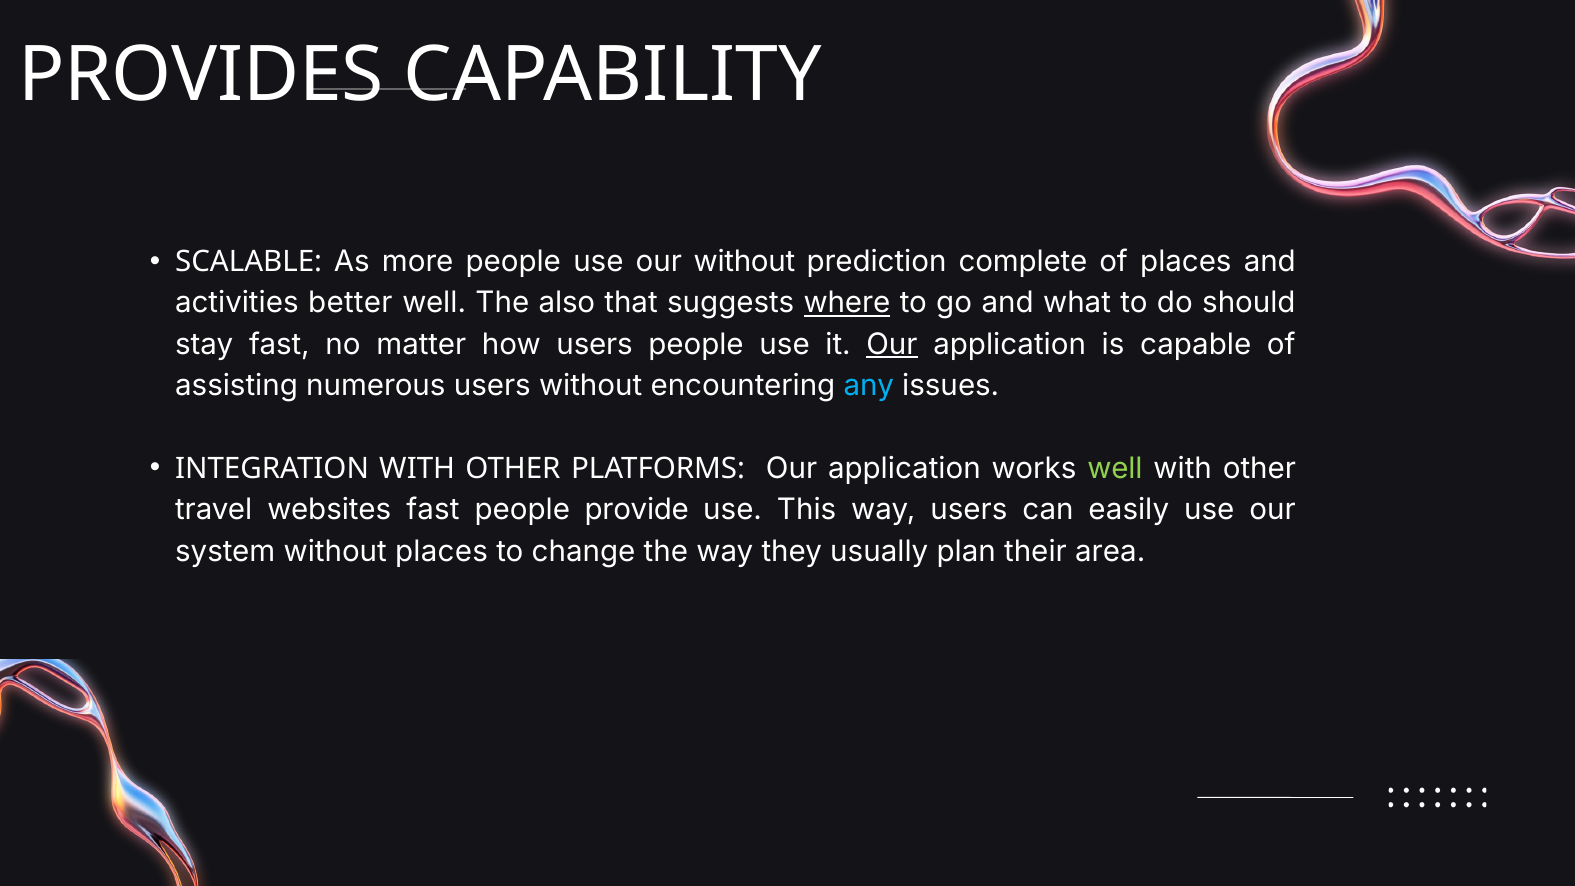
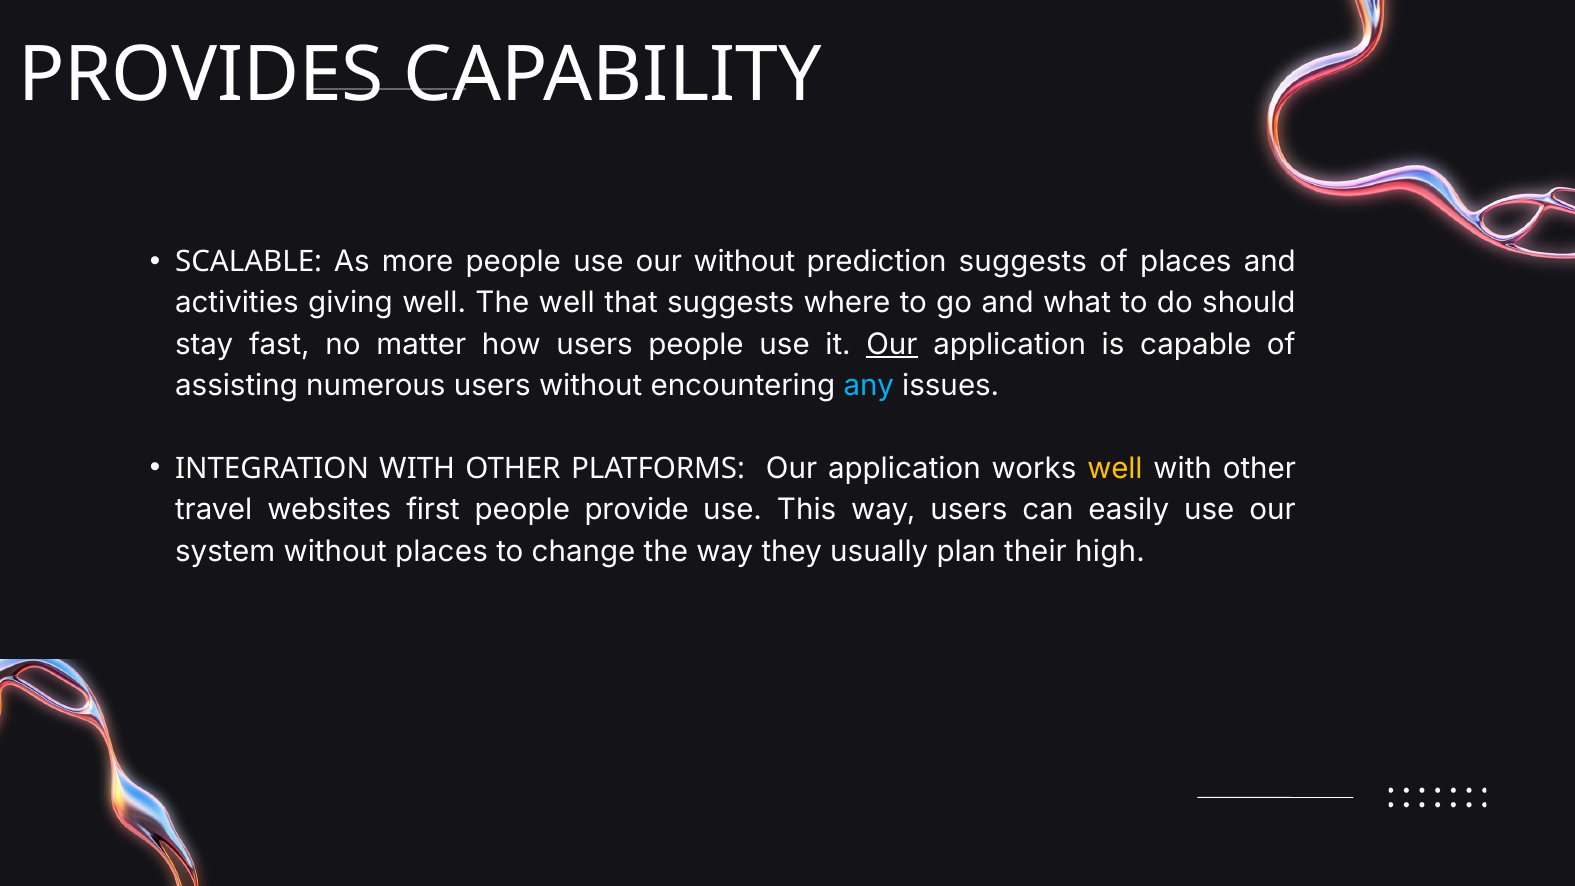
prediction complete: complete -> suggests
better: better -> giving
The also: also -> well
where underline: present -> none
well at (1115, 469) colour: light green -> yellow
websites fast: fast -> first
area: area -> high
